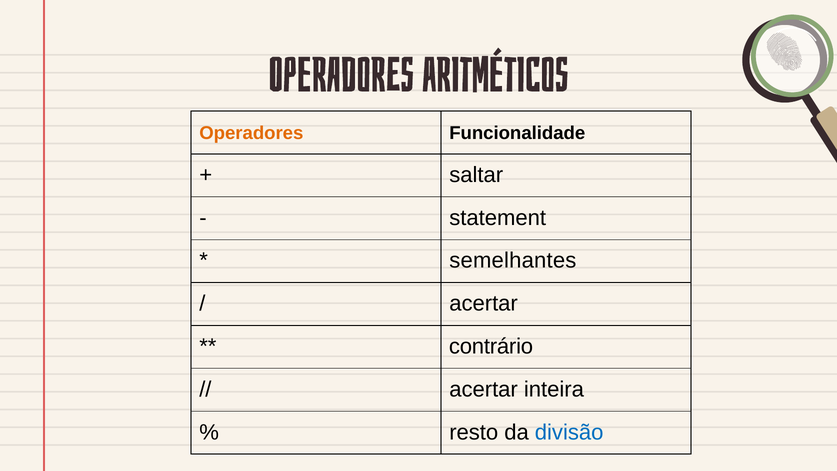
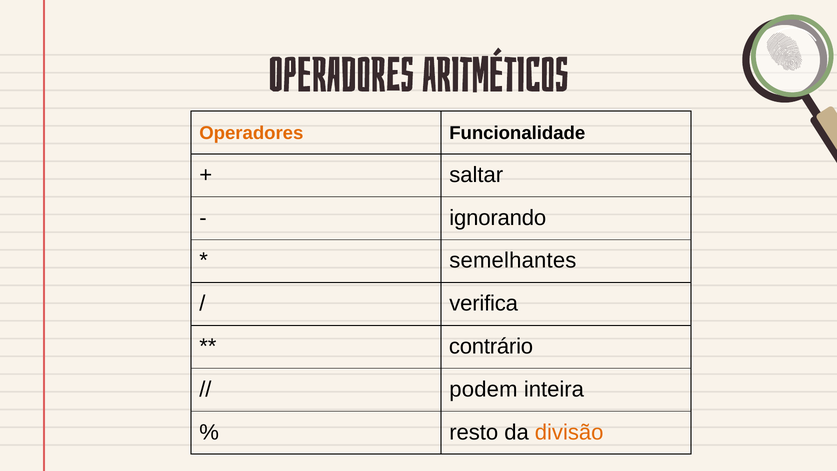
statement: statement -> ignorando
acertar at (484, 303): acertar -> verifica
acertar at (484, 389): acertar -> podem
divisão colour: blue -> orange
